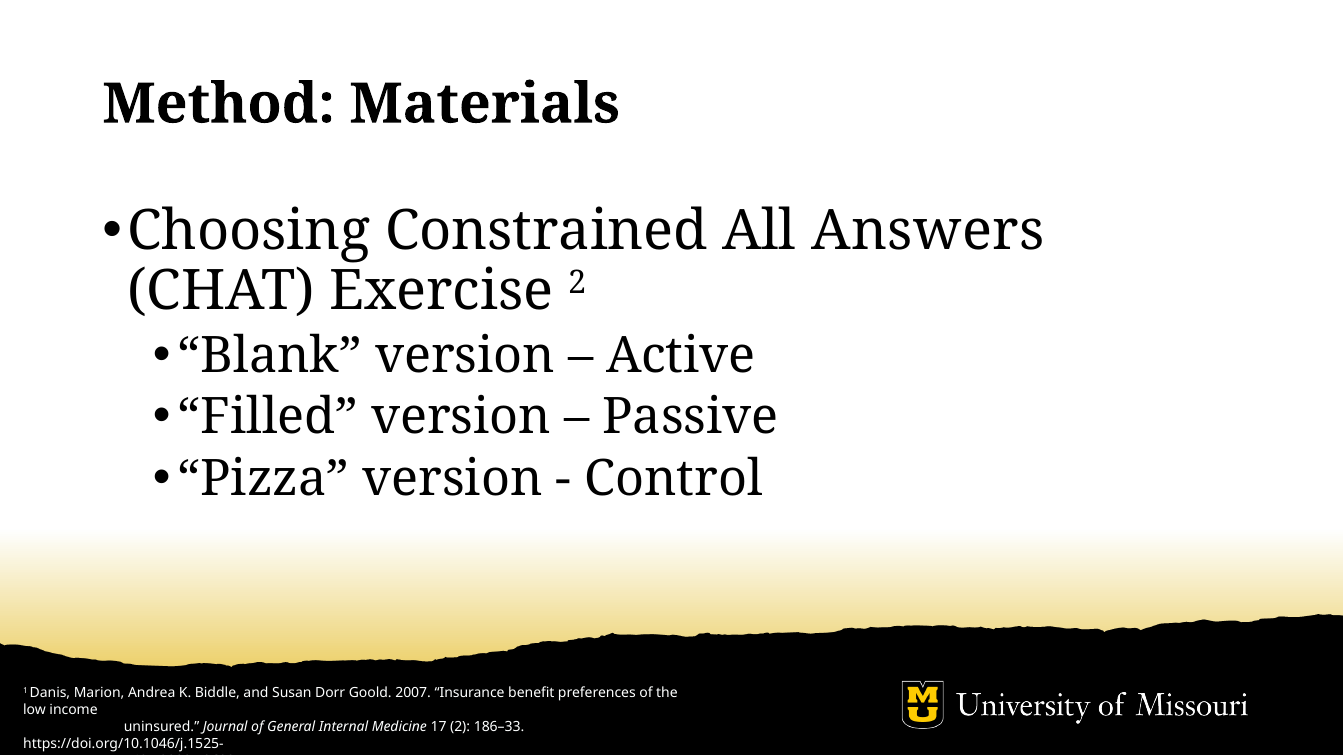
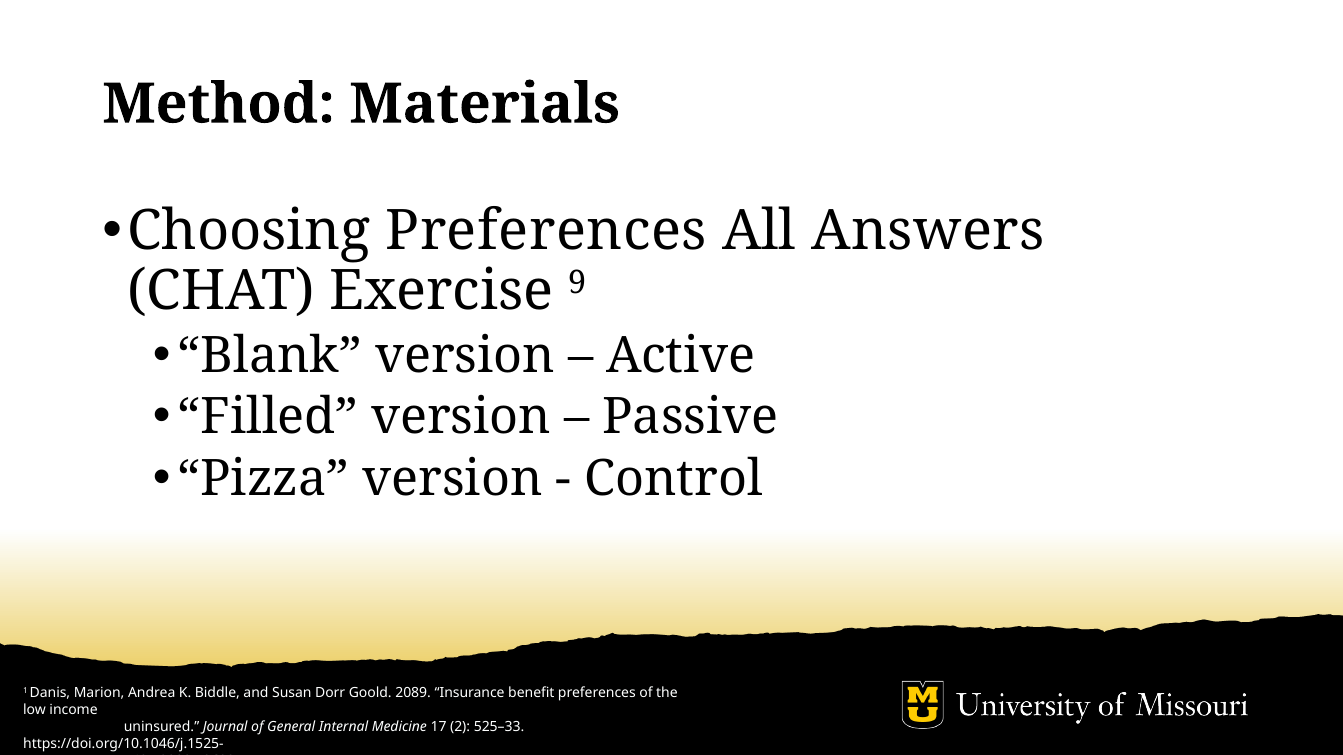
Choosing Constrained: Constrained -> Preferences
Exercise 2: 2 -> 9
2007: 2007 -> 2089
186–33: 186–33 -> 525–33
